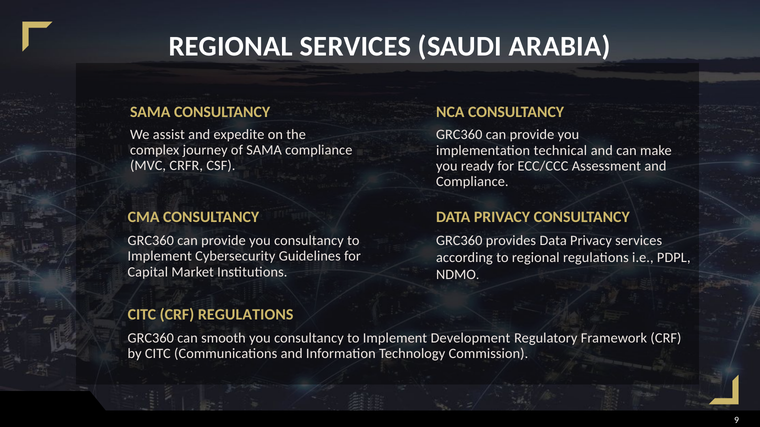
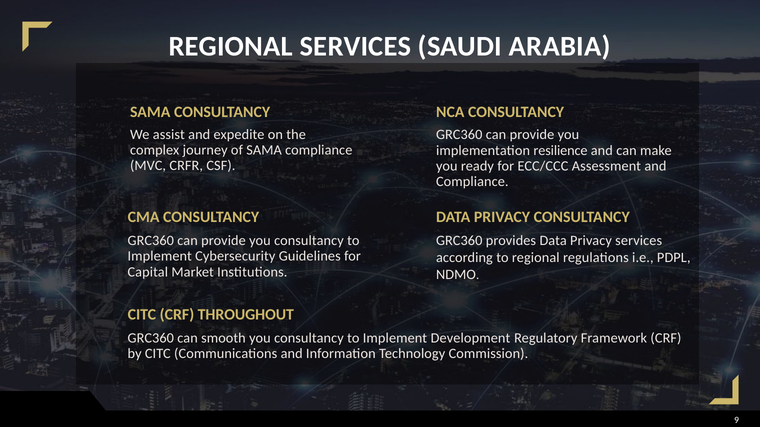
technical: technical -> resilience
CRF REGULATIONS: REGULATIONS -> THROUGHOUT
